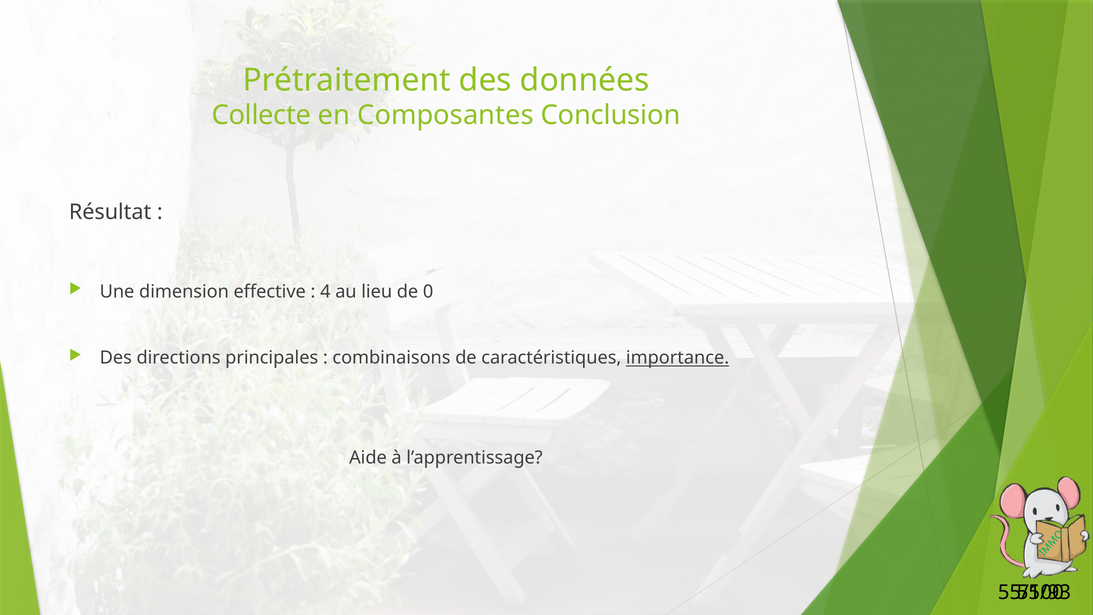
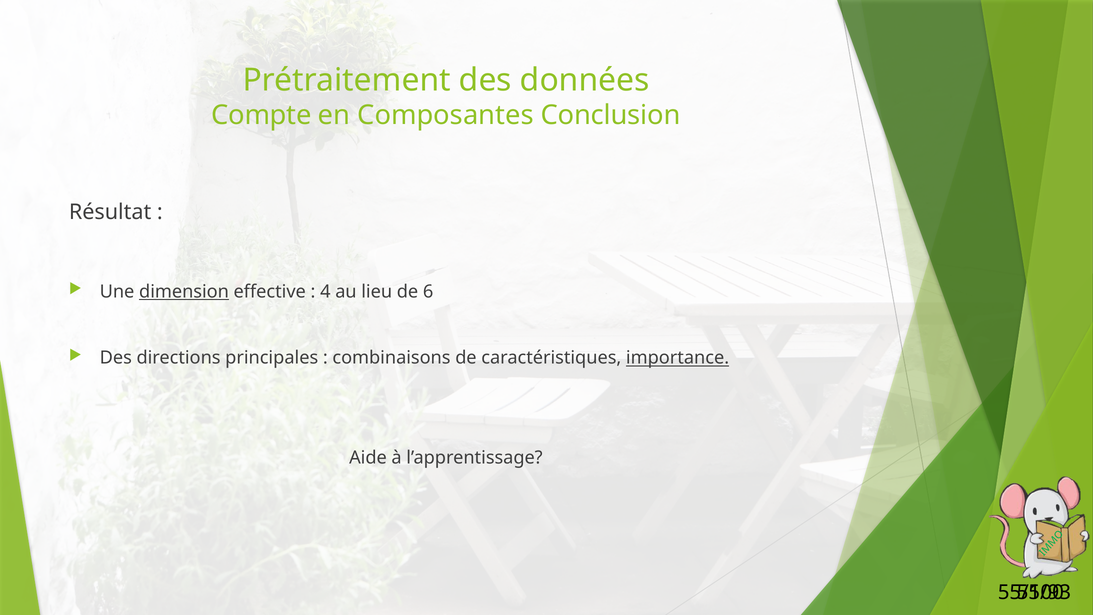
Collecte: Collecte -> Compte
dimension underline: none -> present
0: 0 -> 6
